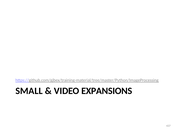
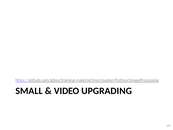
EXPANSIONS: EXPANSIONS -> UPGRADING
